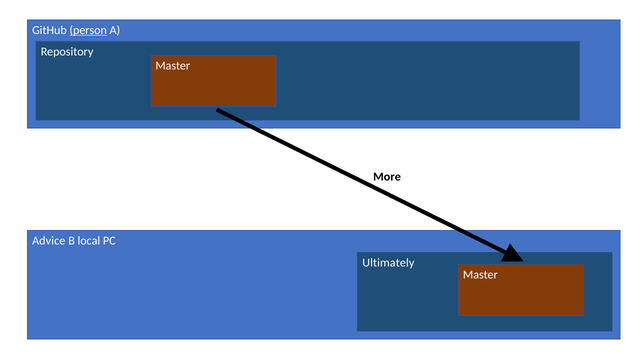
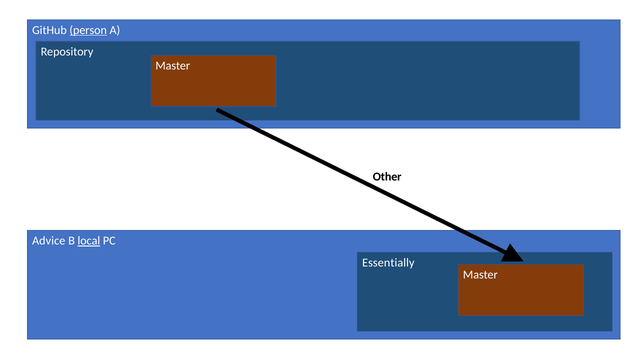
More: More -> Other
local underline: none -> present
Ultimately: Ultimately -> Essentially
